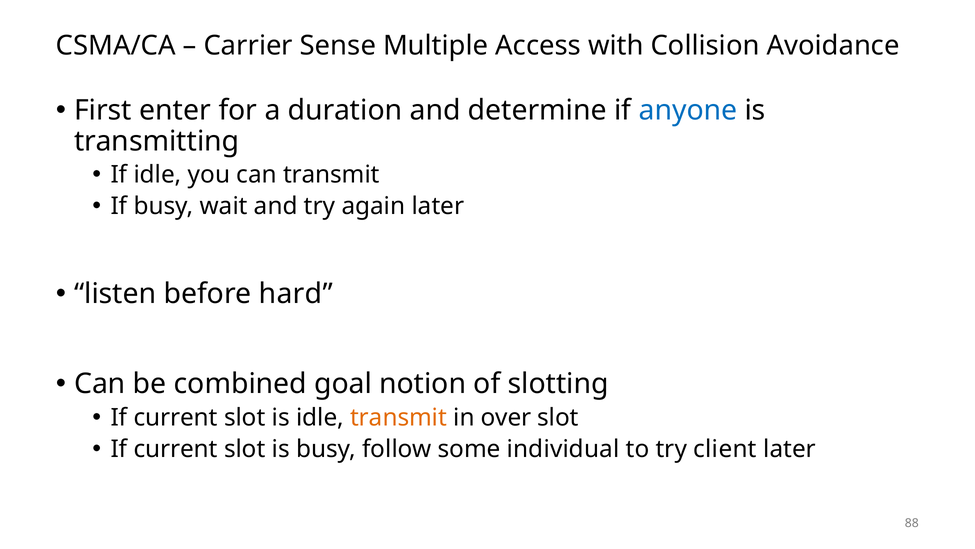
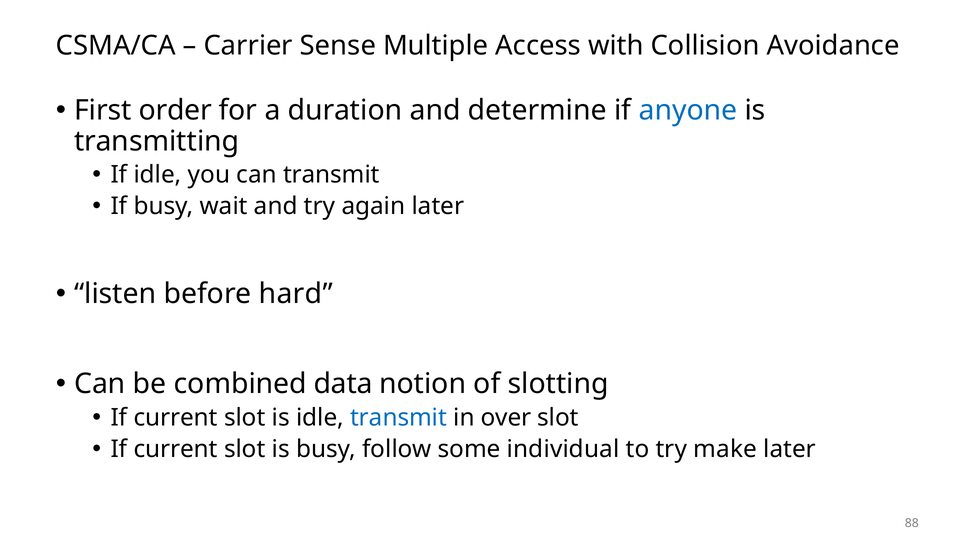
enter: enter -> order
goal: goal -> data
transmit at (399, 417) colour: orange -> blue
client: client -> make
